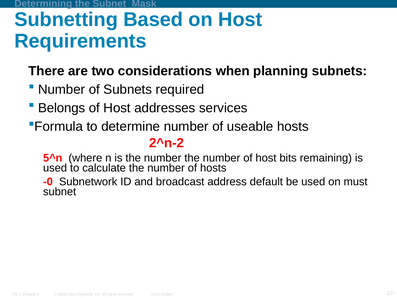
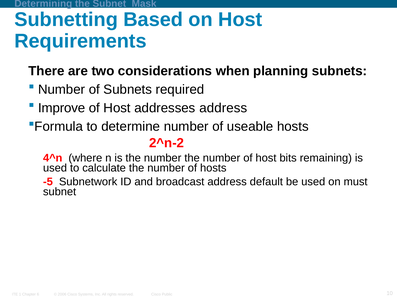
Belongs: Belongs -> Improve
addresses services: services -> address
5^n: 5^n -> 4^n
-0: -0 -> -5
